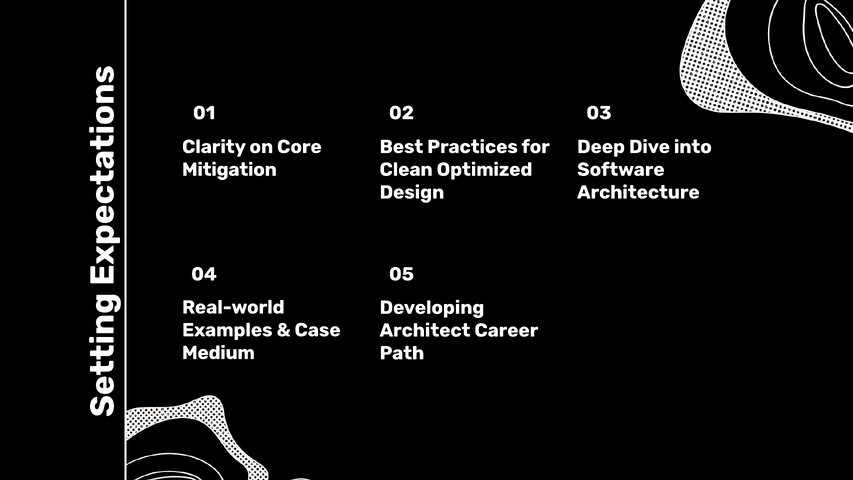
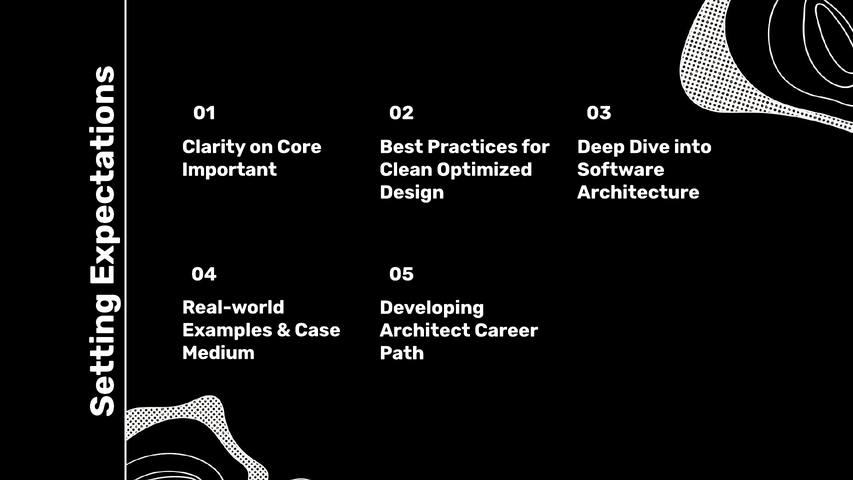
Mitigation: Mitigation -> Important
